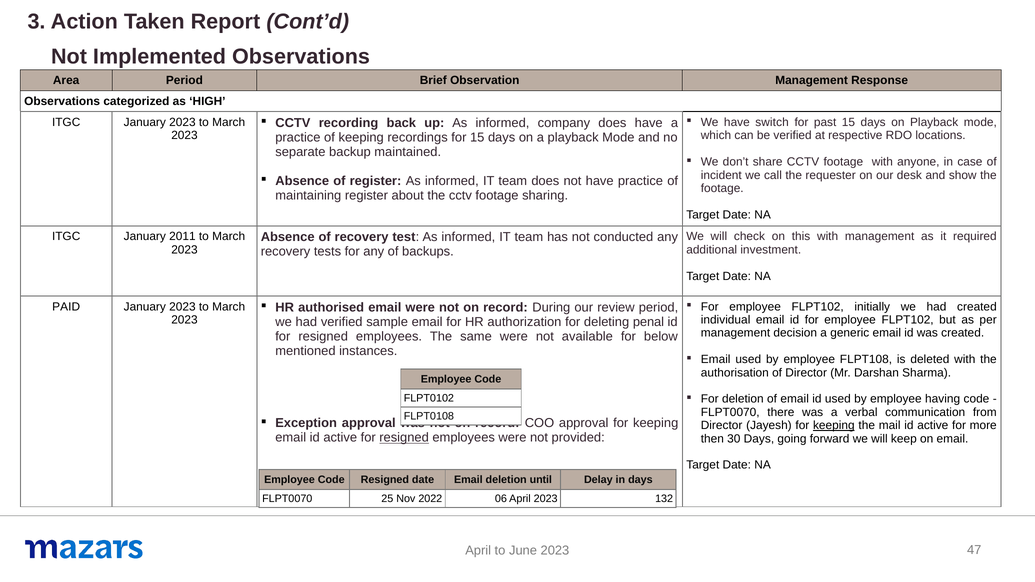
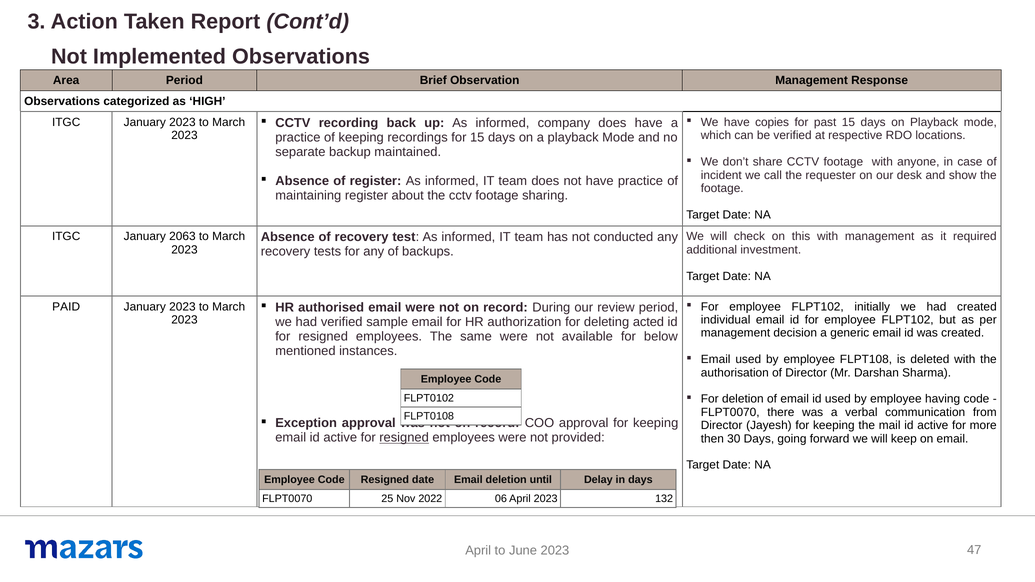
switch: switch -> copies
2011: 2011 -> 2063
penal: penal -> acted
keeping at (834, 426) underline: present -> none
